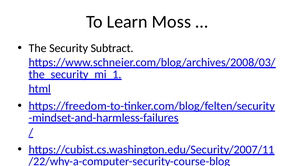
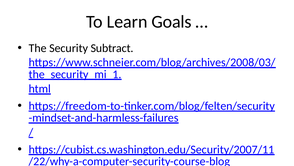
Moss: Moss -> Goals
